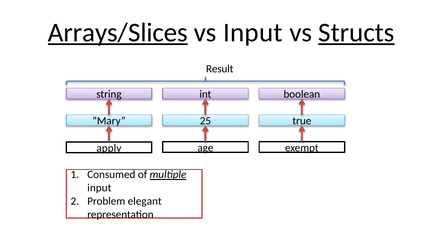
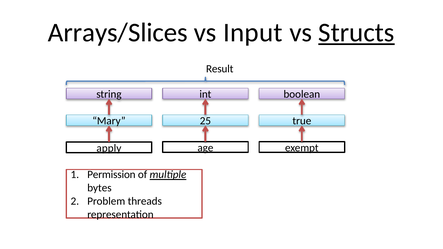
Arrays/Slices underline: present -> none
Consumed: Consumed -> Permission
input at (99, 188): input -> bytes
elegant: elegant -> threads
